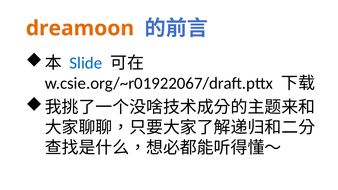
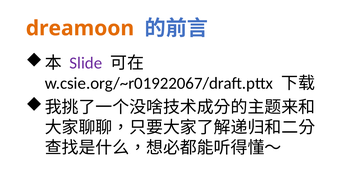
Slide colour: blue -> purple
